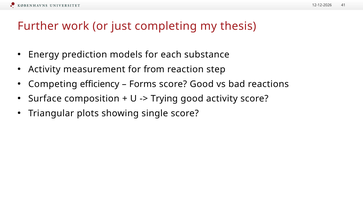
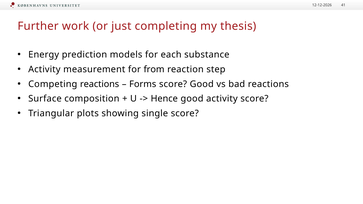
Competing efficiency: efficiency -> reactions
Trying: Trying -> Hence
